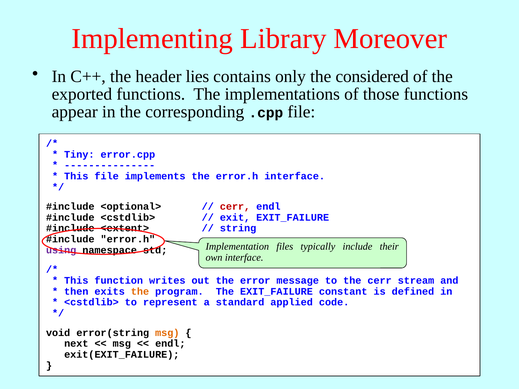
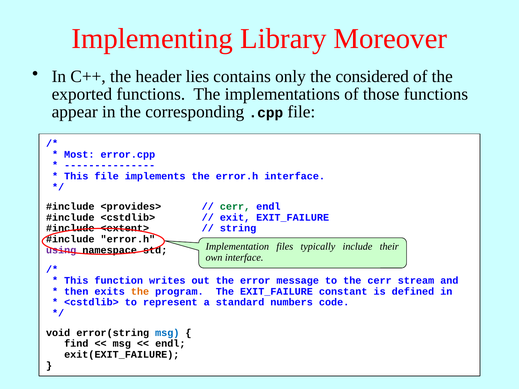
Tiny: Tiny -> Most
<optional>: <optional> -> <provides>
cerr at (235, 207) colour: red -> green
applied: applied -> numbers
msg at (167, 333) colour: orange -> blue
next: next -> find
